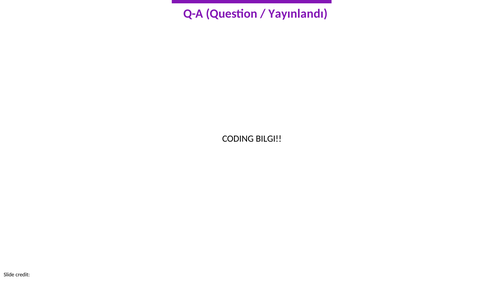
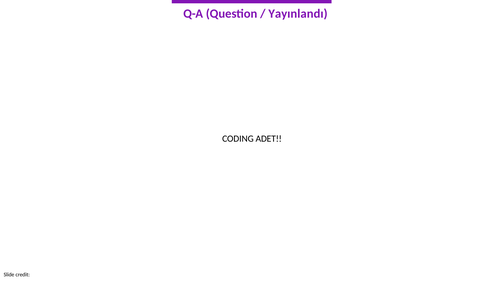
BILGI: BILGI -> ADET
